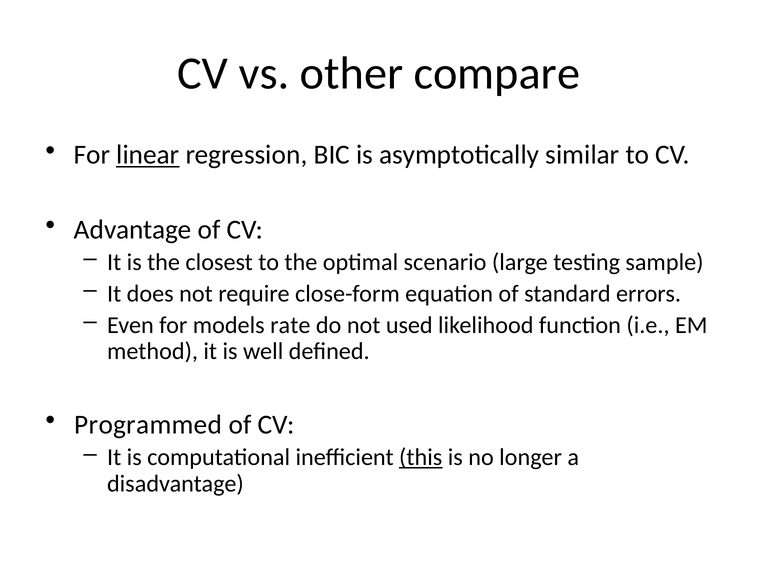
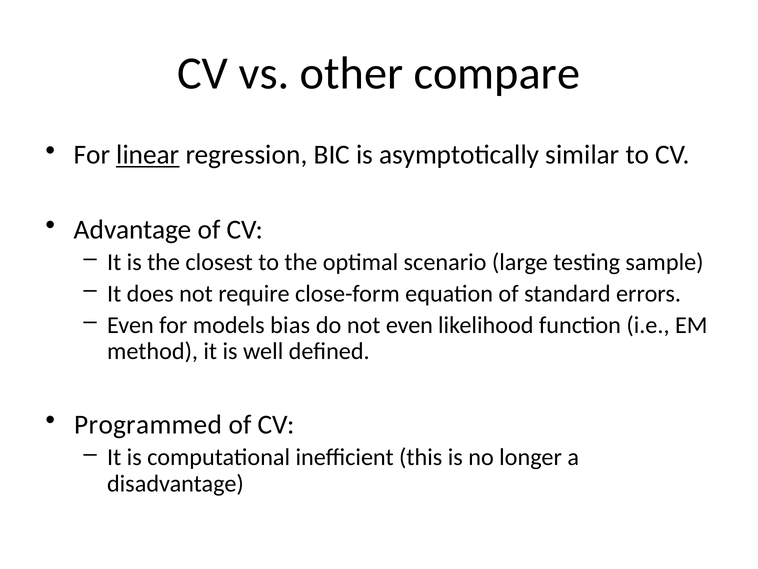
rate: rate -> bias
not used: used -> even
this underline: present -> none
